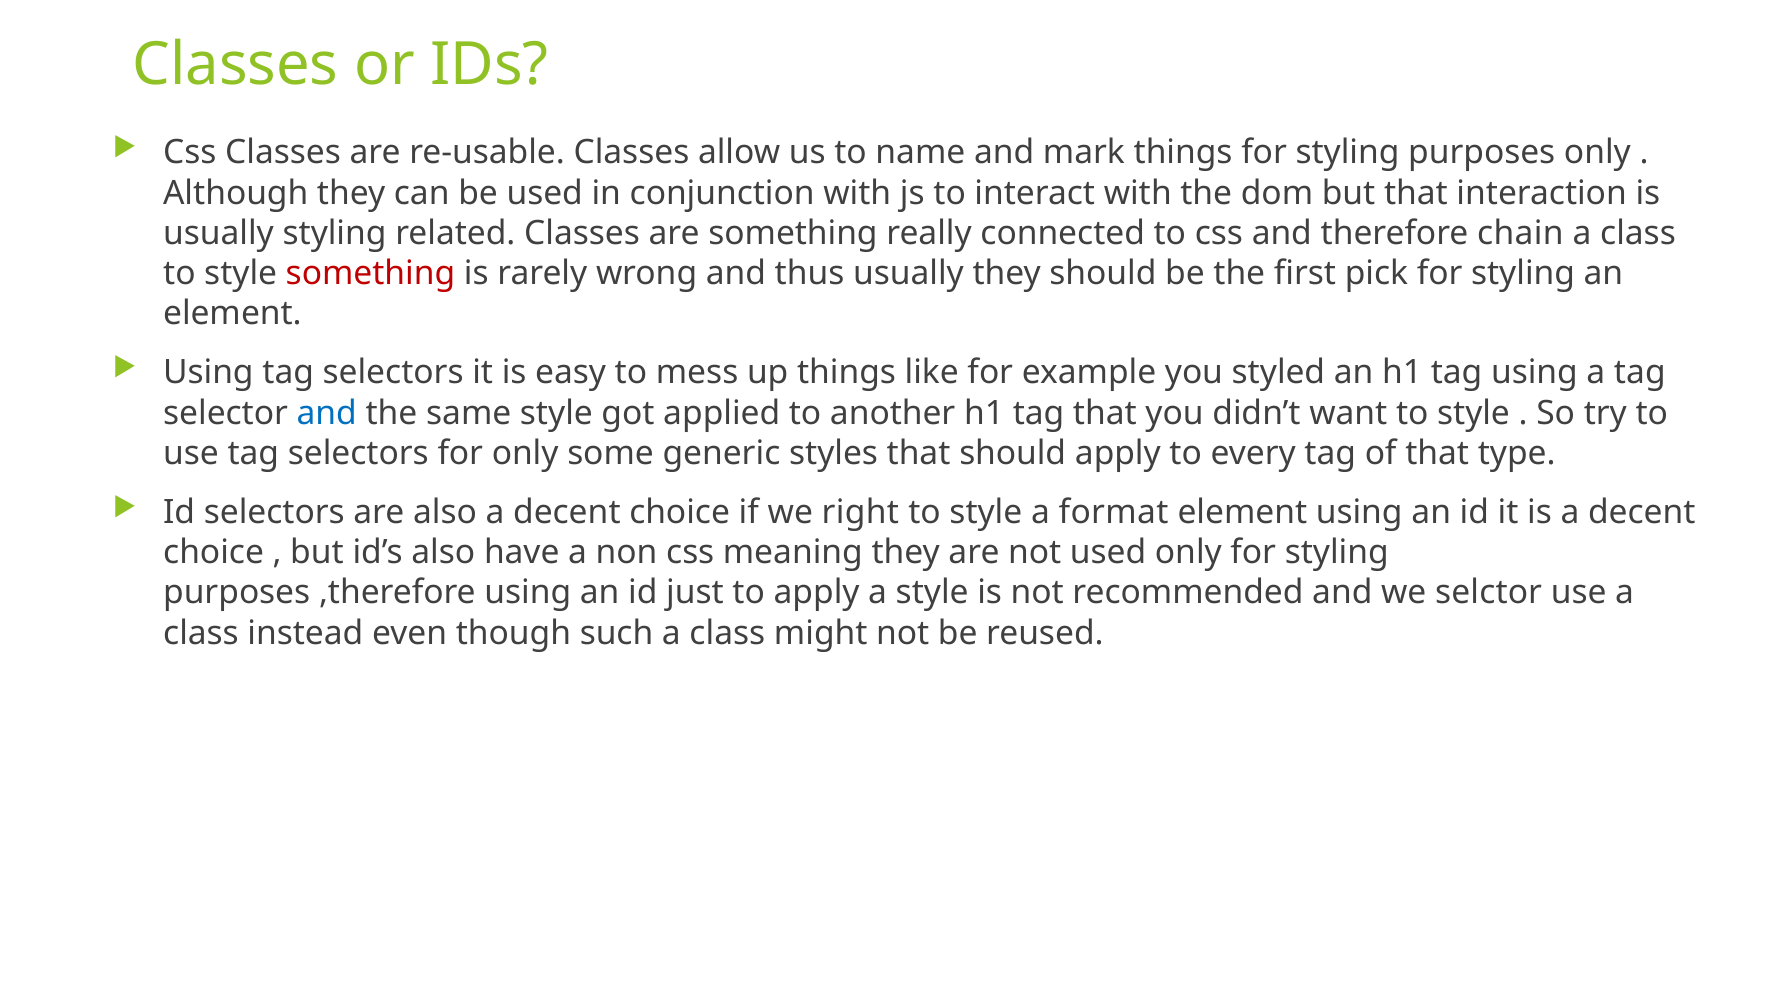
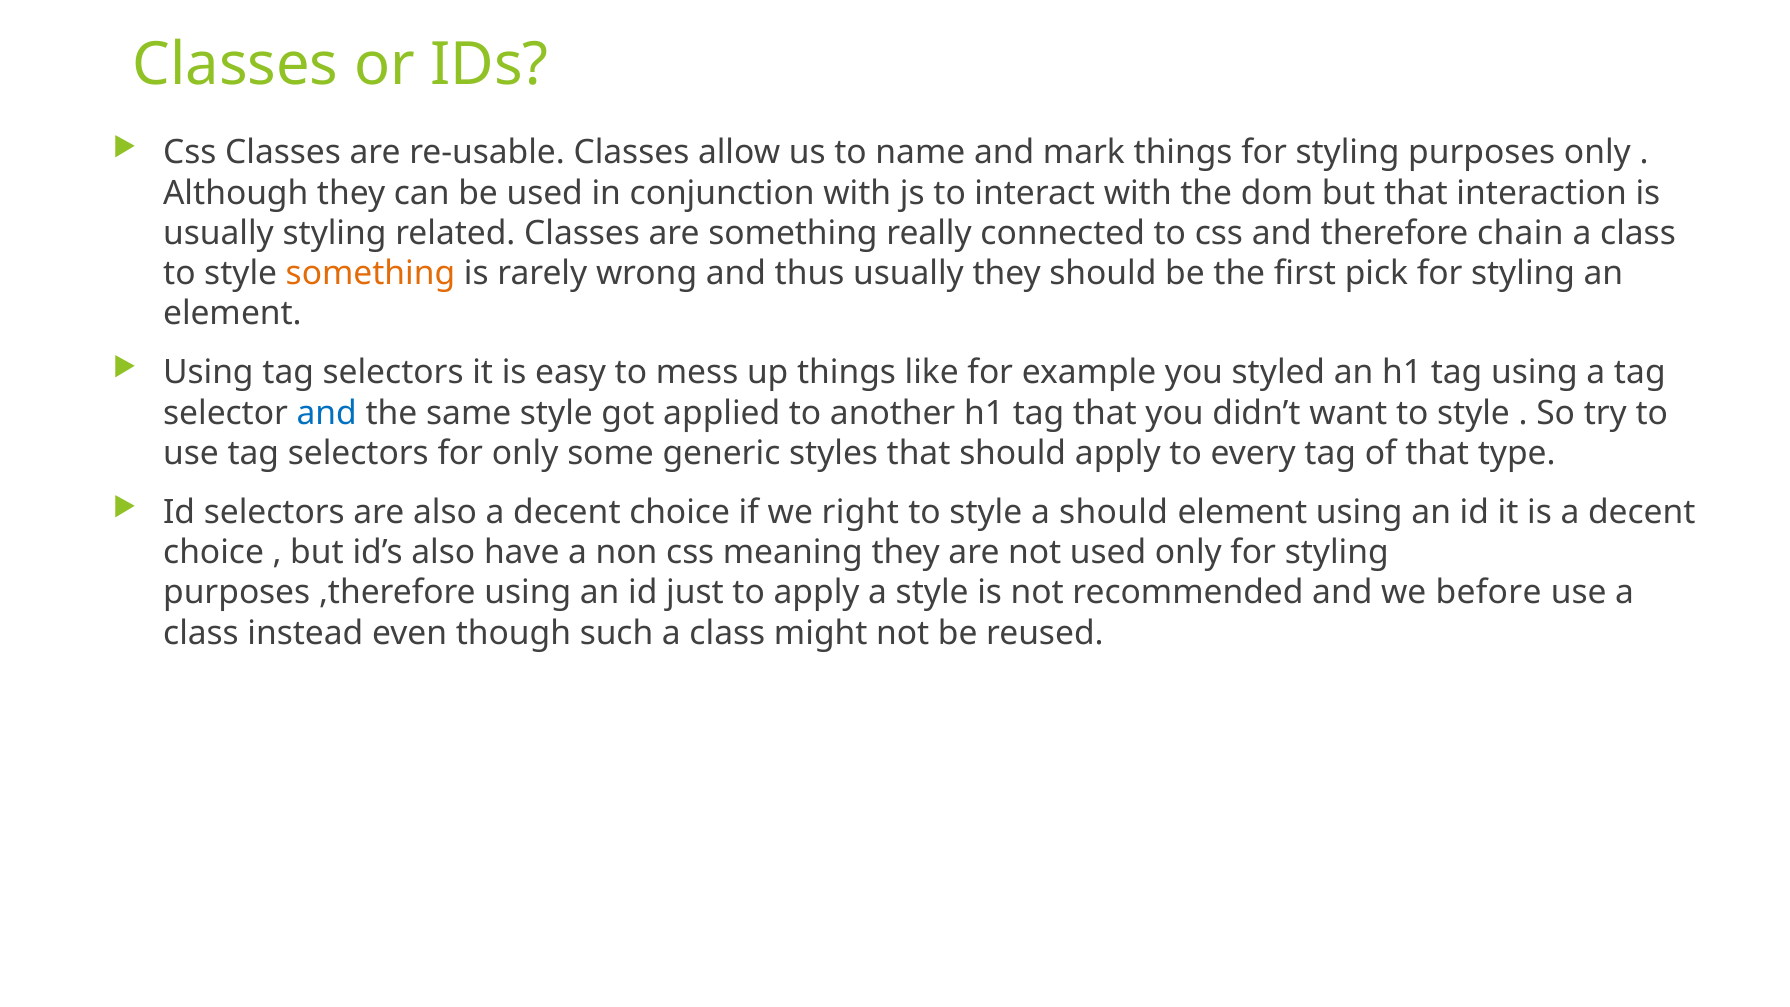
something at (370, 274) colour: red -> orange
a format: format -> should
selctor: selctor -> before
